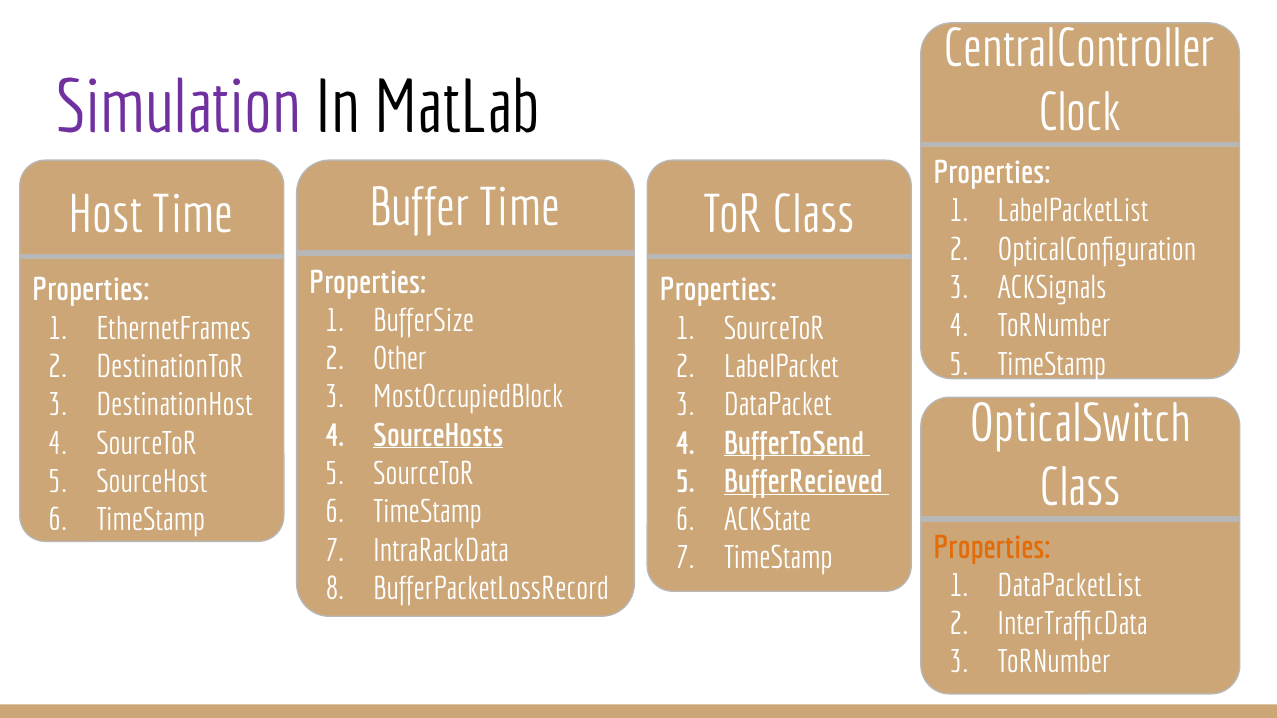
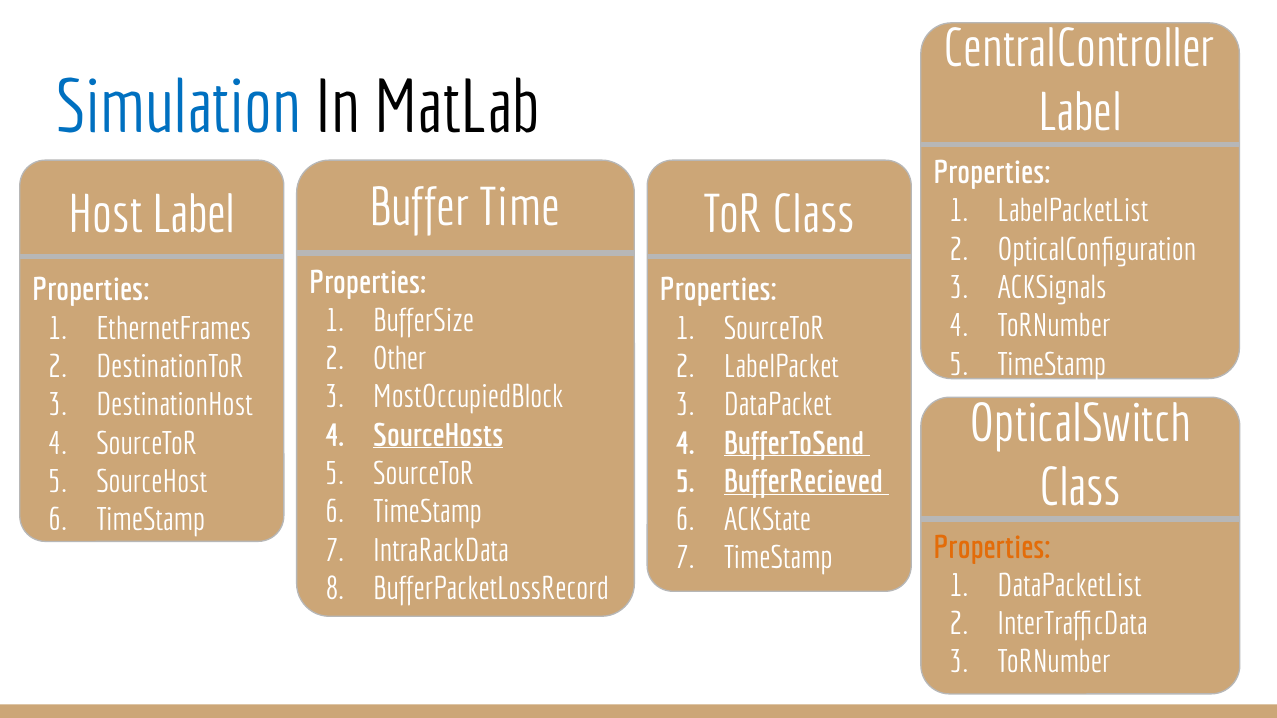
Simulation colour: purple -> blue
Clock at (1080, 113): Clock -> Label
Host Time: Time -> Label
